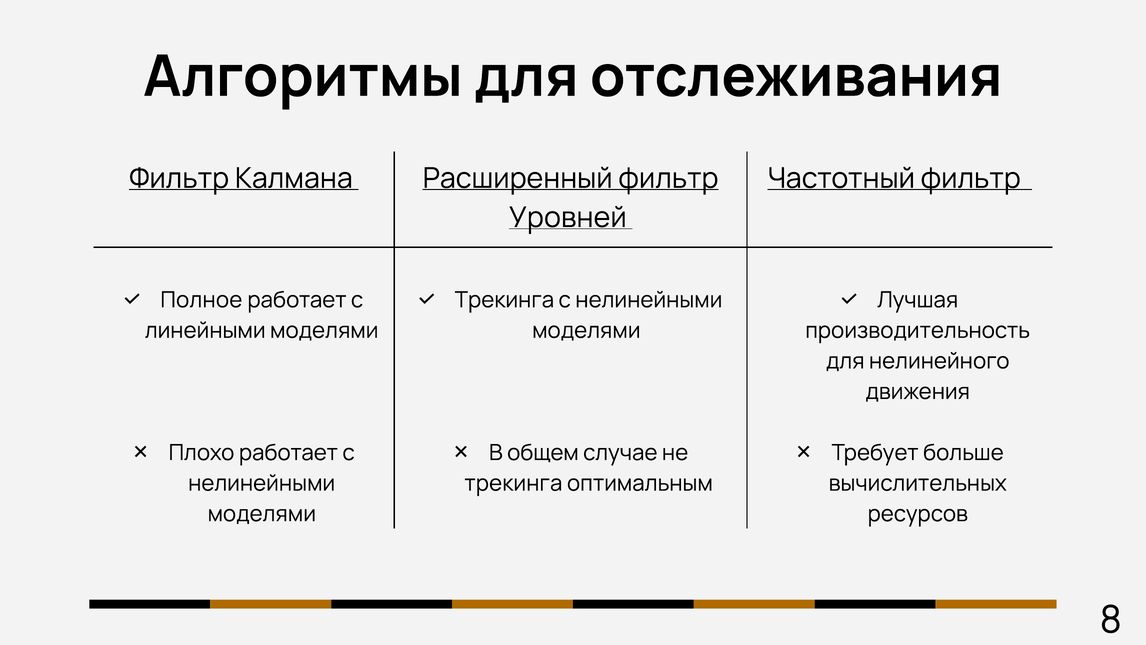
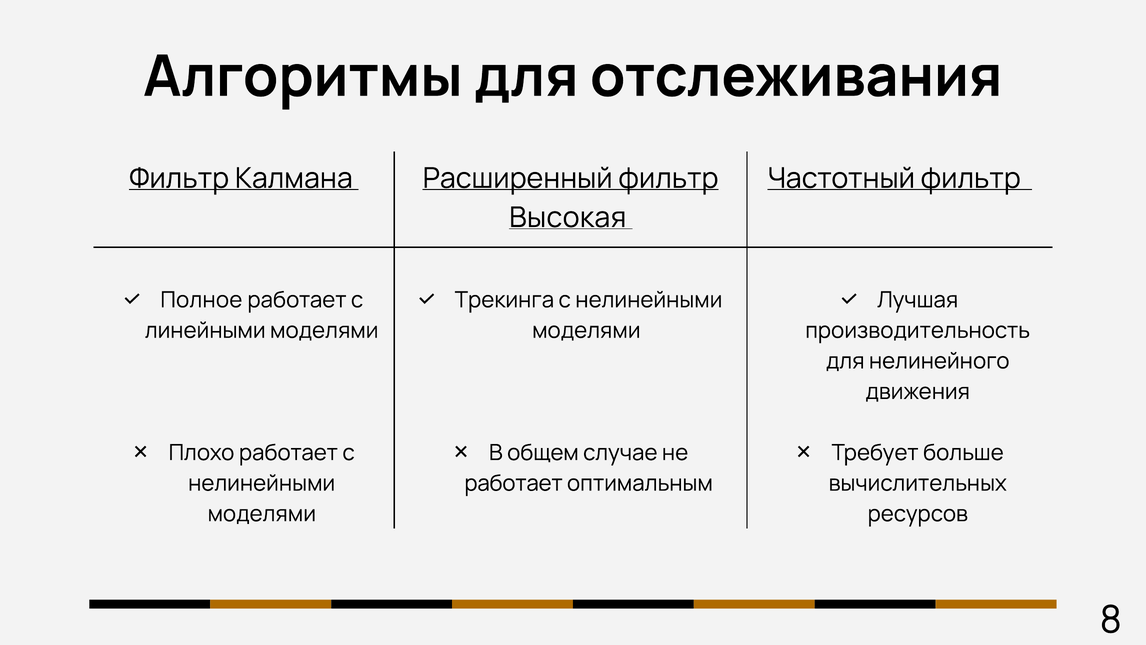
Уровней: Уровней -> Высокая
трекинга at (513, 483): трекинга -> работает
